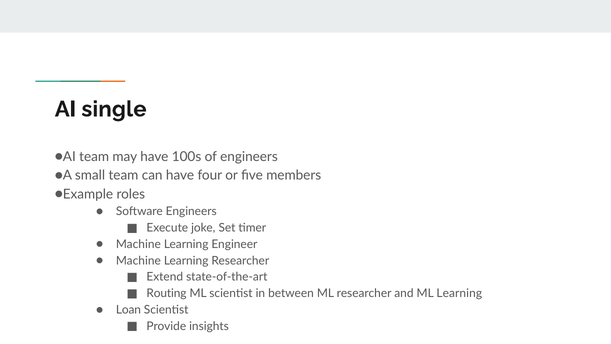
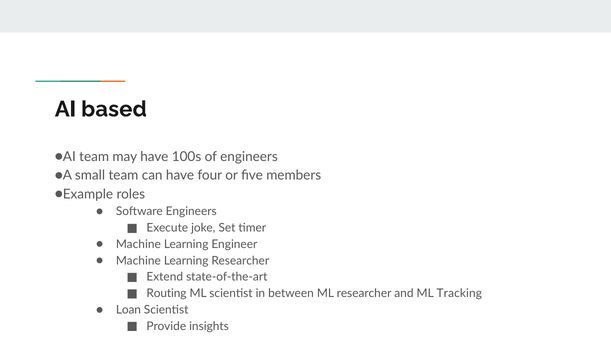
single: single -> based
ML Learning: Learning -> Tracking
